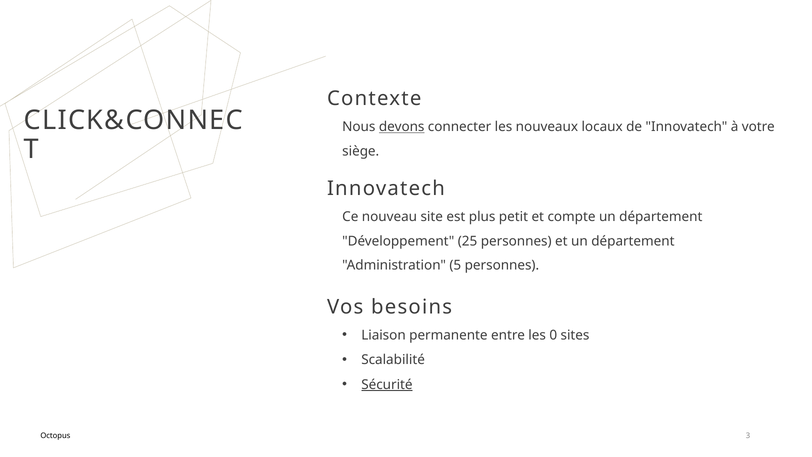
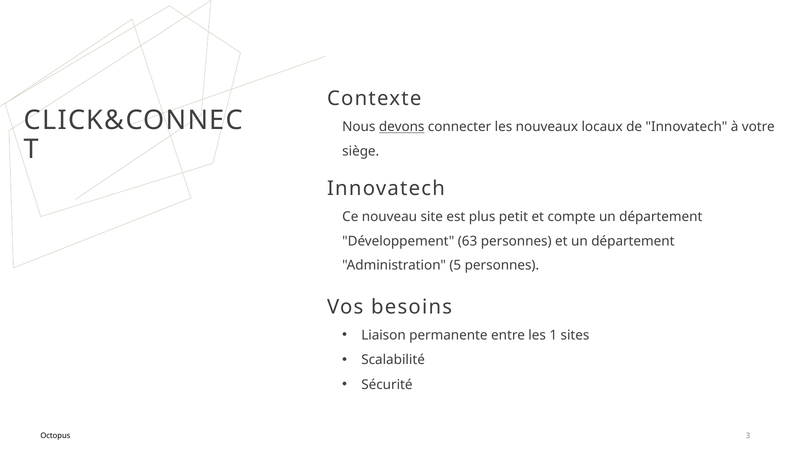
25: 25 -> 63
0: 0 -> 1
Sécurité underline: present -> none
